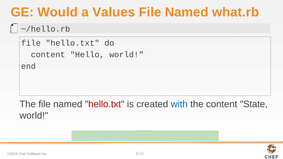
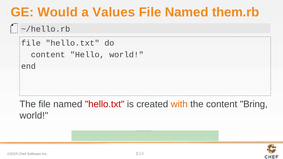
what.rb: what.rb -> them.rb
with colour: blue -> orange
State: State -> Bring
